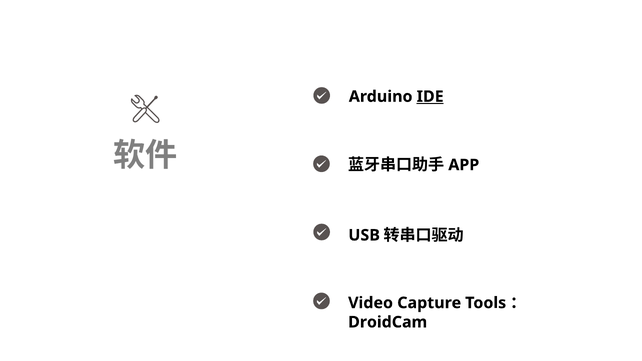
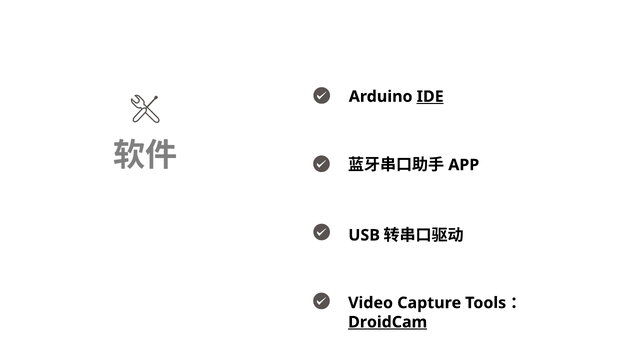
DroidCam underline: none -> present
